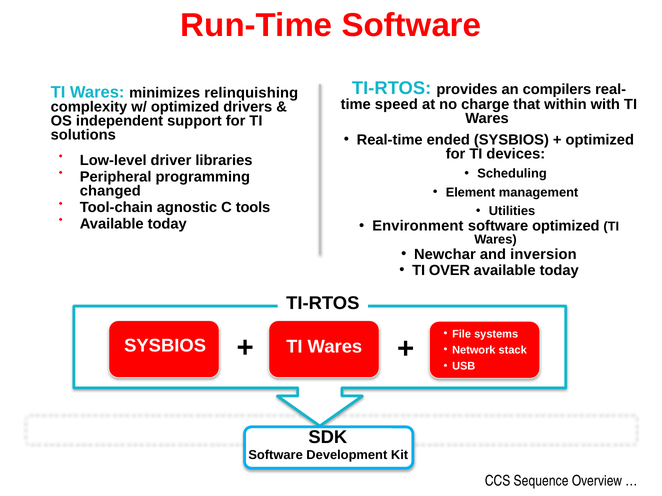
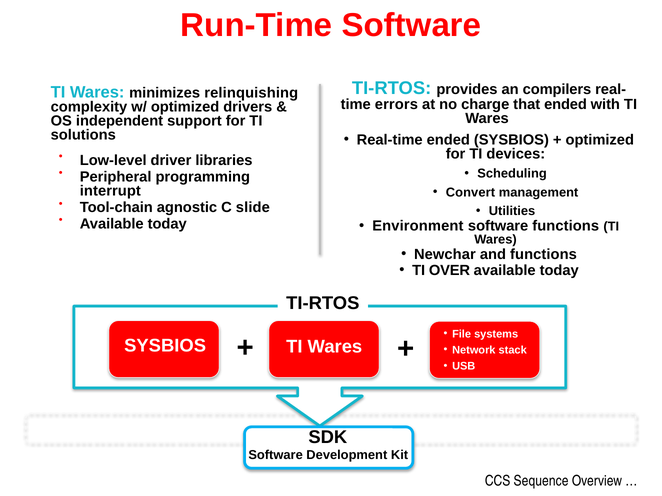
speed: speed -> errors
that within: within -> ended
changed: changed -> interrupt
Element: Element -> Convert
tools: tools -> slide
software optimized: optimized -> functions
and inversion: inversion -> functions
